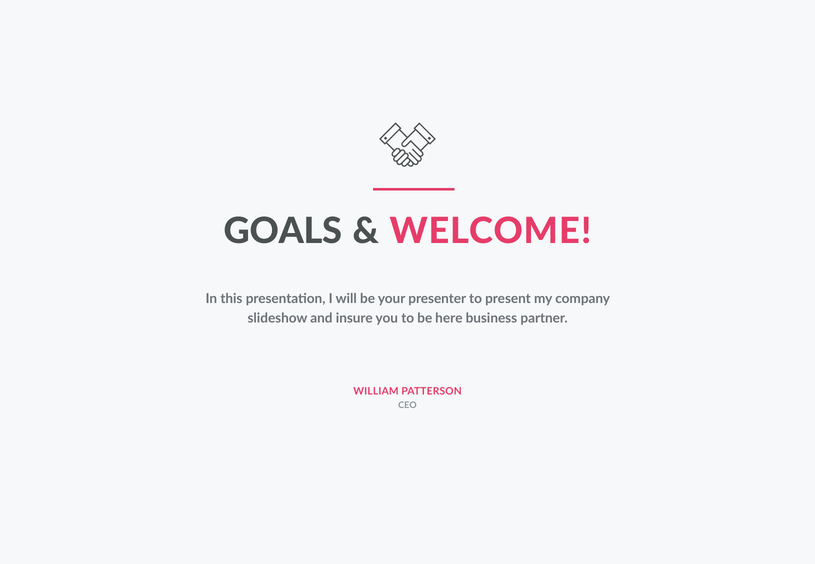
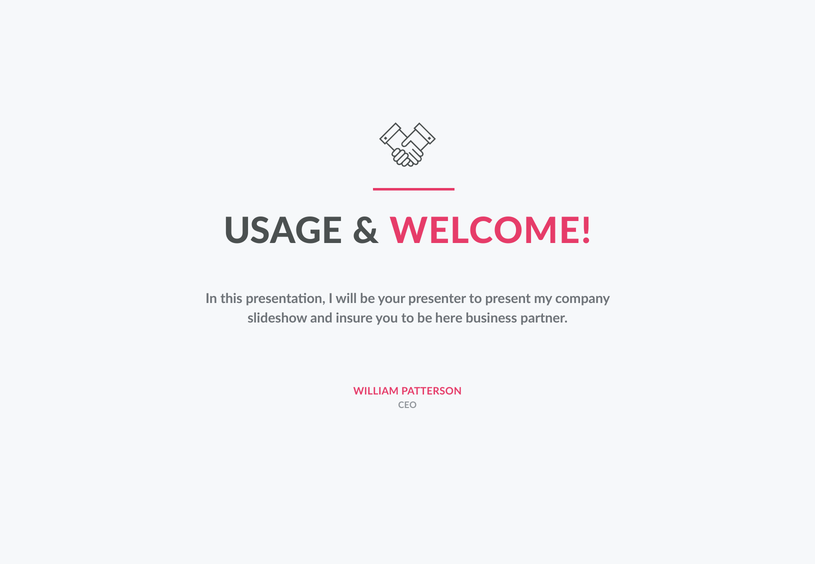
GOALS: GOALS -> USAGE
